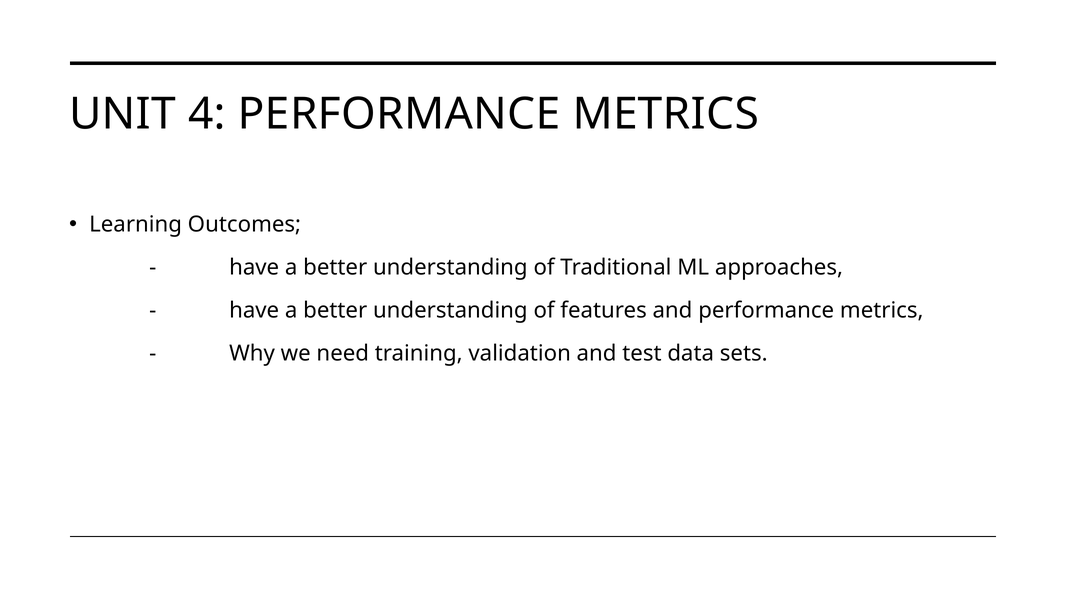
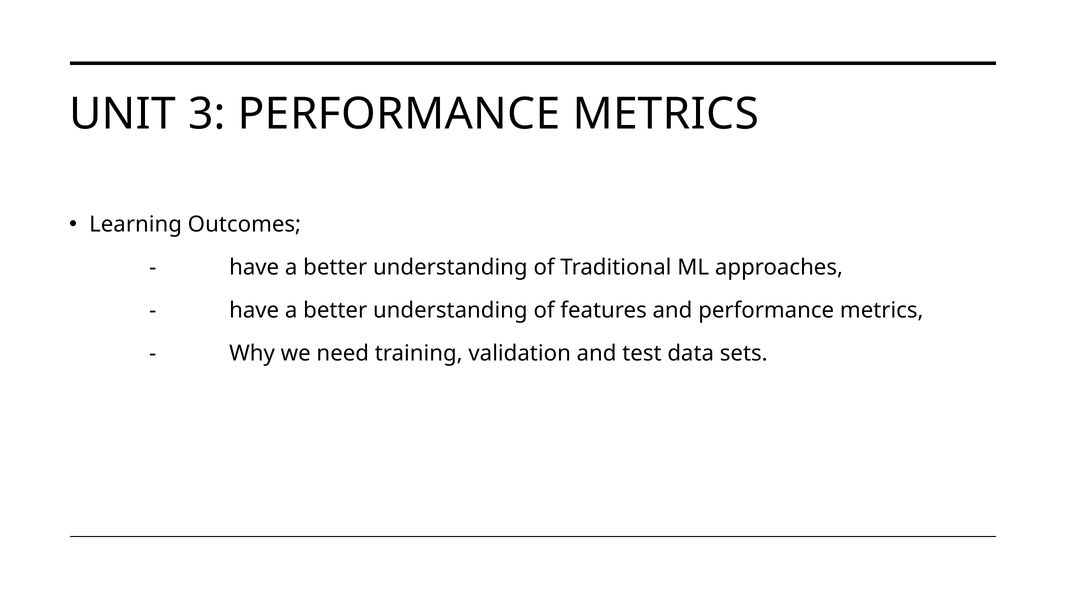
4: 4 -> 3
